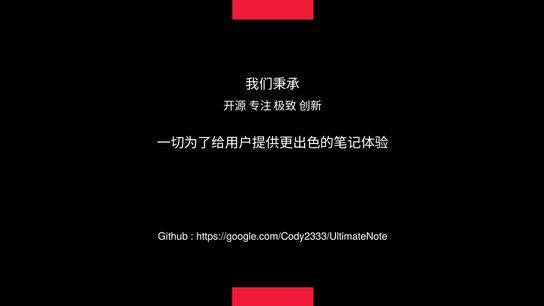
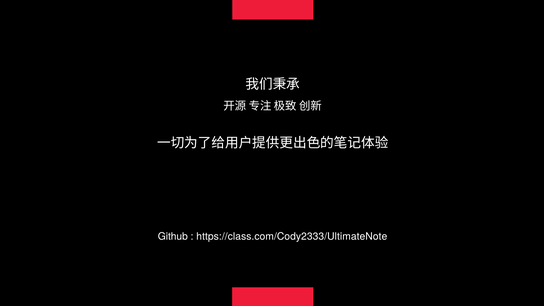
https://google.com/Cody2333/UltimateNote: https://google.com/Cody2333/UltimateNote -> https://class.com/Cody2333/UltimateNote
